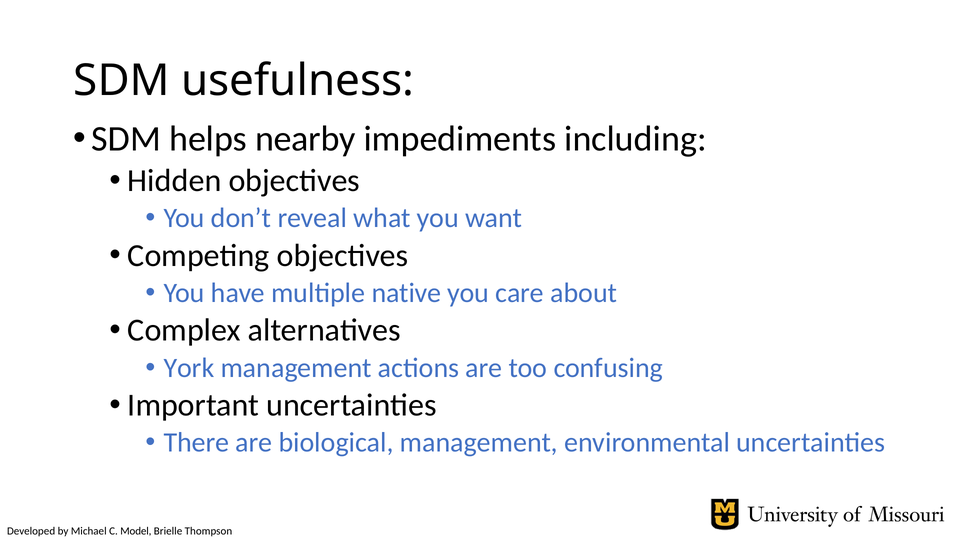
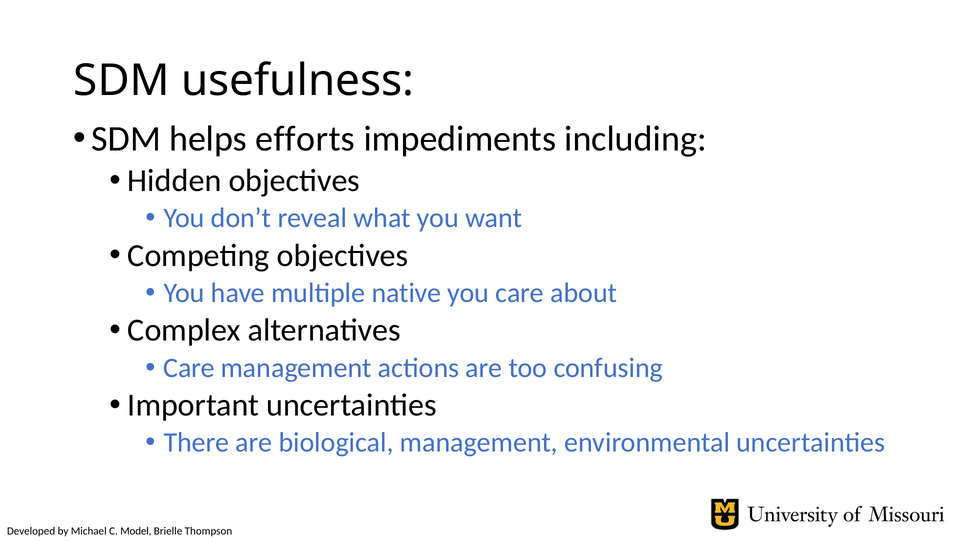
nearby: nearby -> efforts
York at (189, 368): York -> Care
